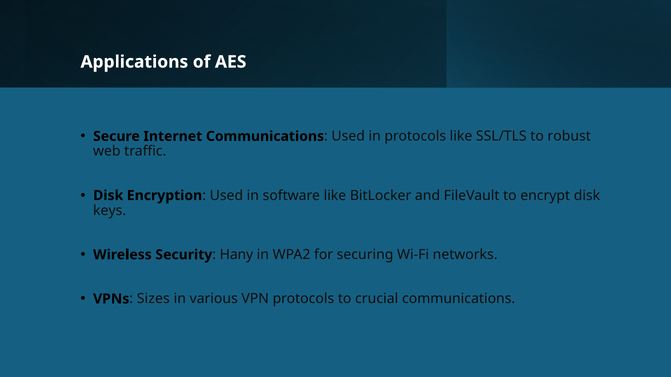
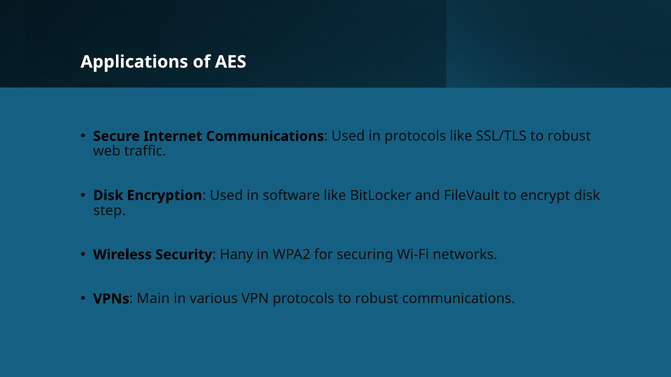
keys: keys -> step
Sizes: Sizes -> Main
protocols to crucial: crucial -> robust
